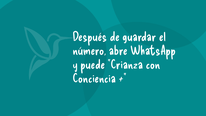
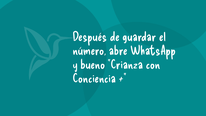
puede: puede -> bueno
